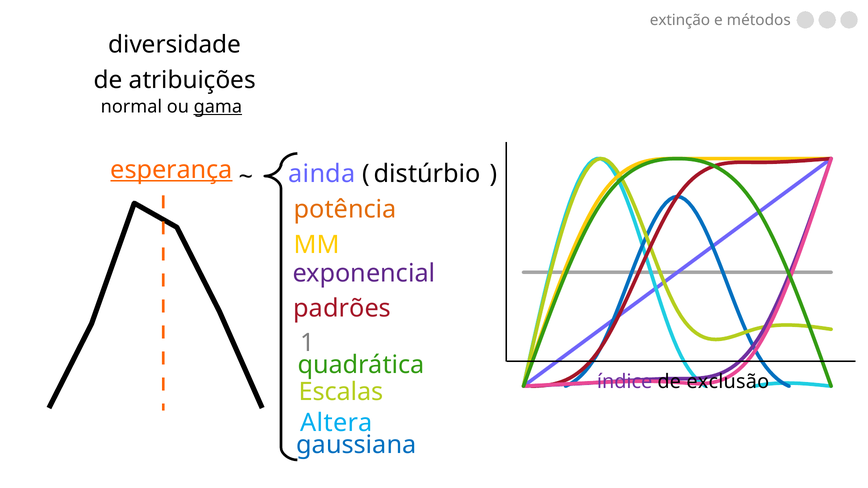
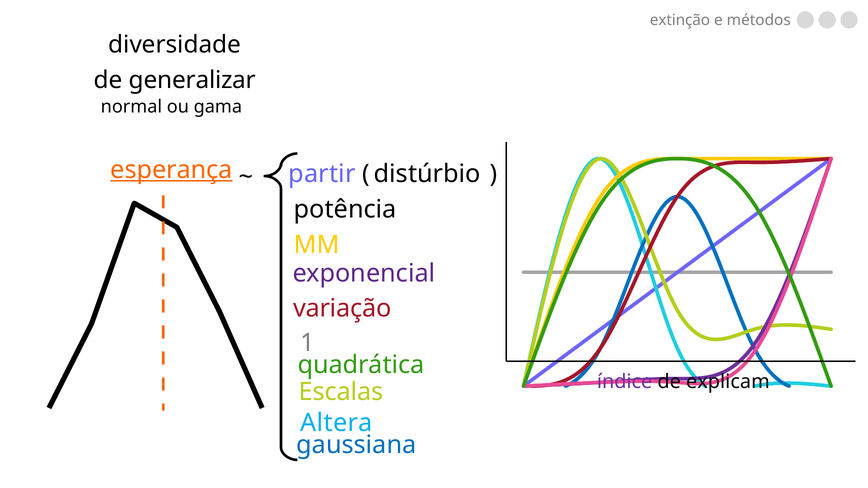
atribuições: atribuições -> generalizar
gama underline: present -> none
ainda: ainda -> partir
potência colour: orange -> black
padrões: padrões -> variação
exclusão: exclusão -> explicam
